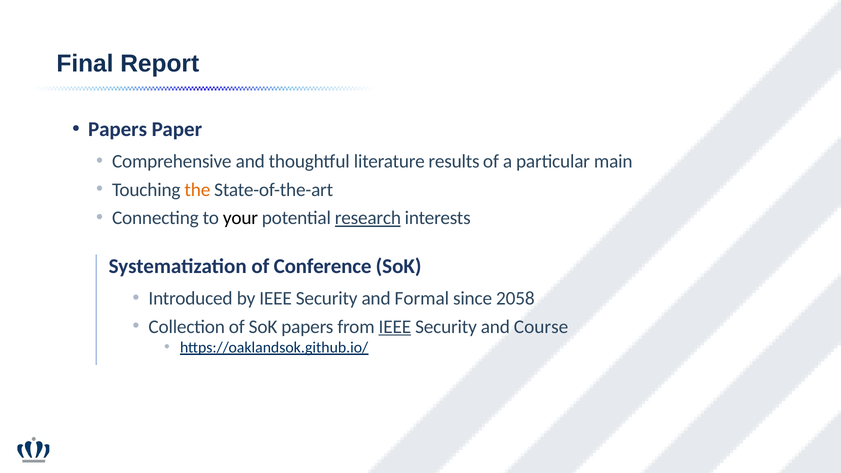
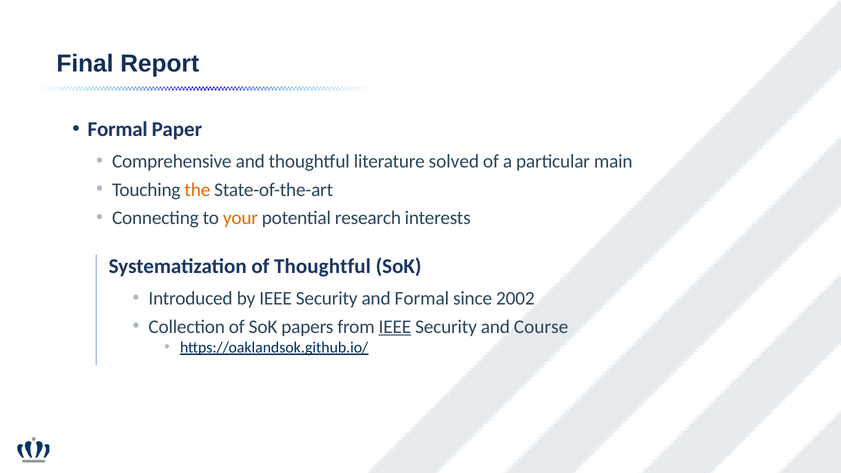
Papers at (118, 129): Papers -> Formal
results: results -> solved
your colour: black -> orange
research underline: present -> none
of Conference: Conference -> Thoughtful
2058: 2058 -> 2002
